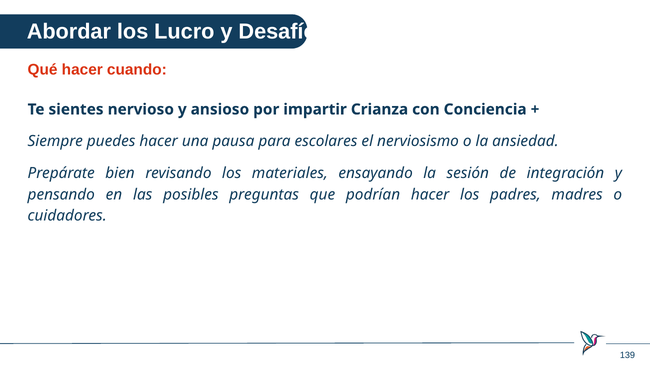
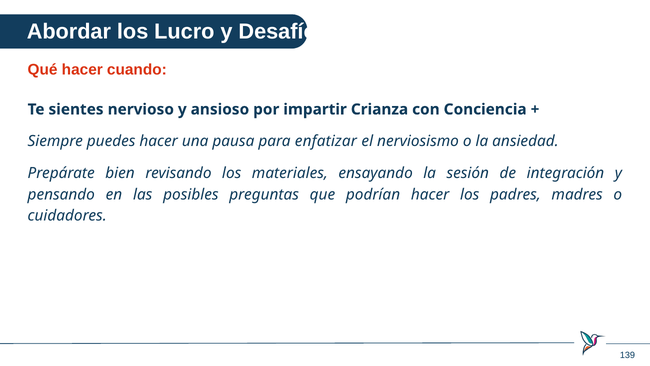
escolares: escolares -> enfatizar
